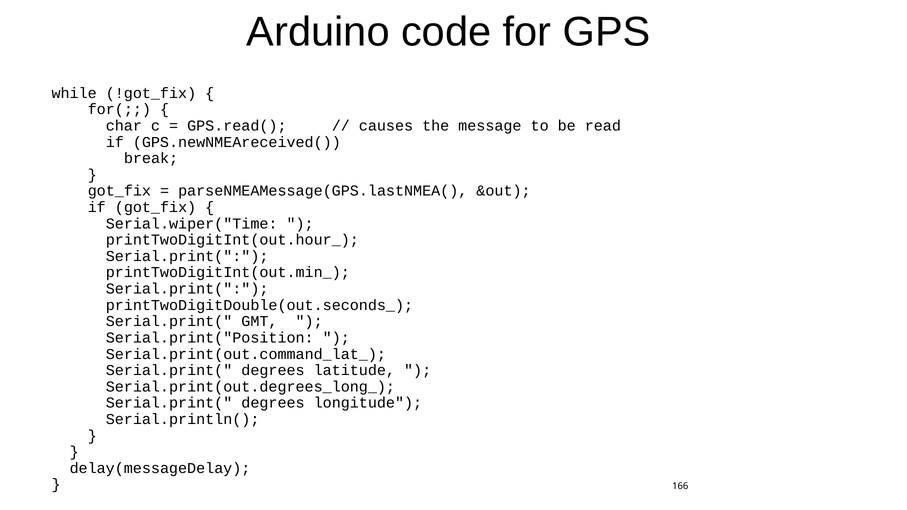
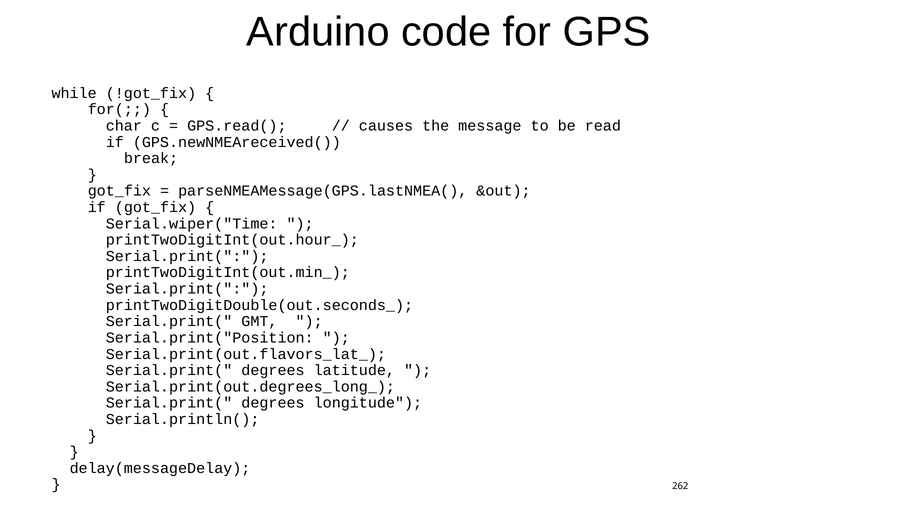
Serial.print(out.command_lat_: Serial.print(out.command_lat_ -> Serial.print(out.flavors_lat_
166: 166 -> 262
